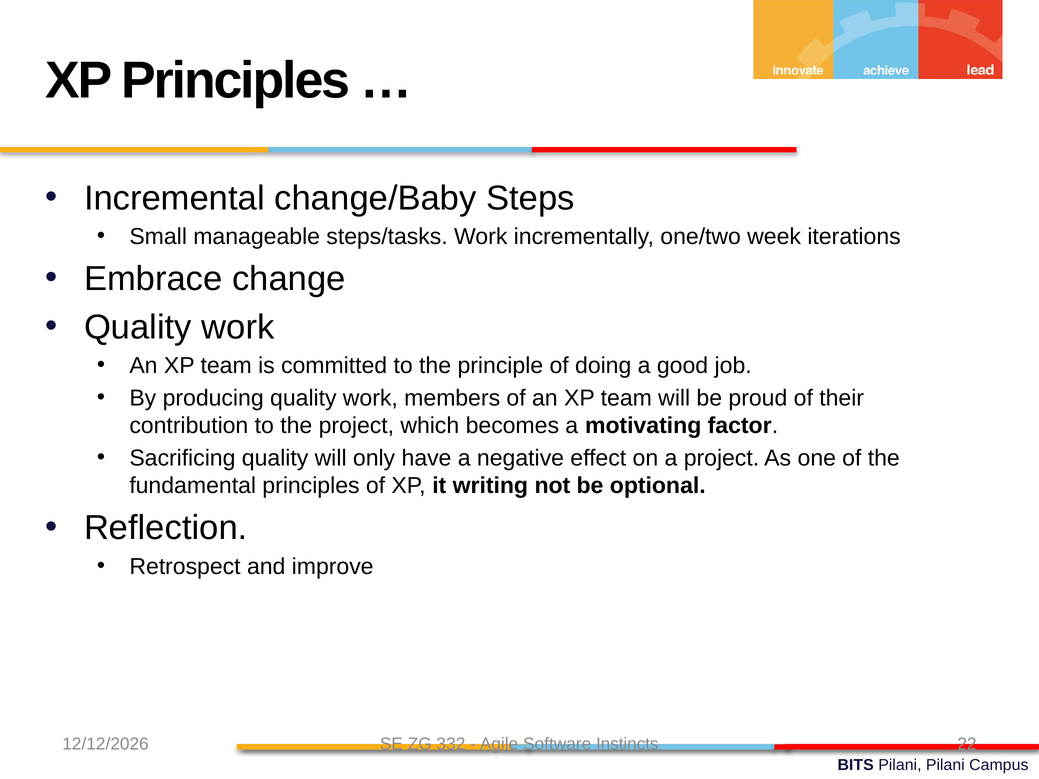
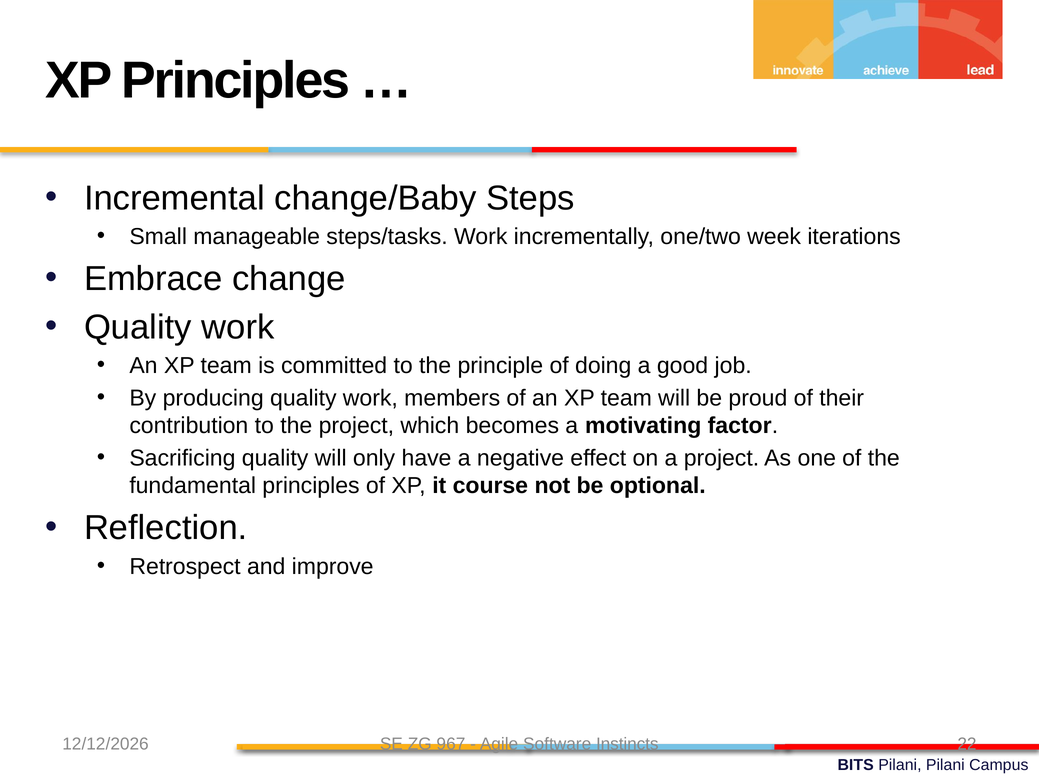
writing: writing -> course
332: 332 -> 967
